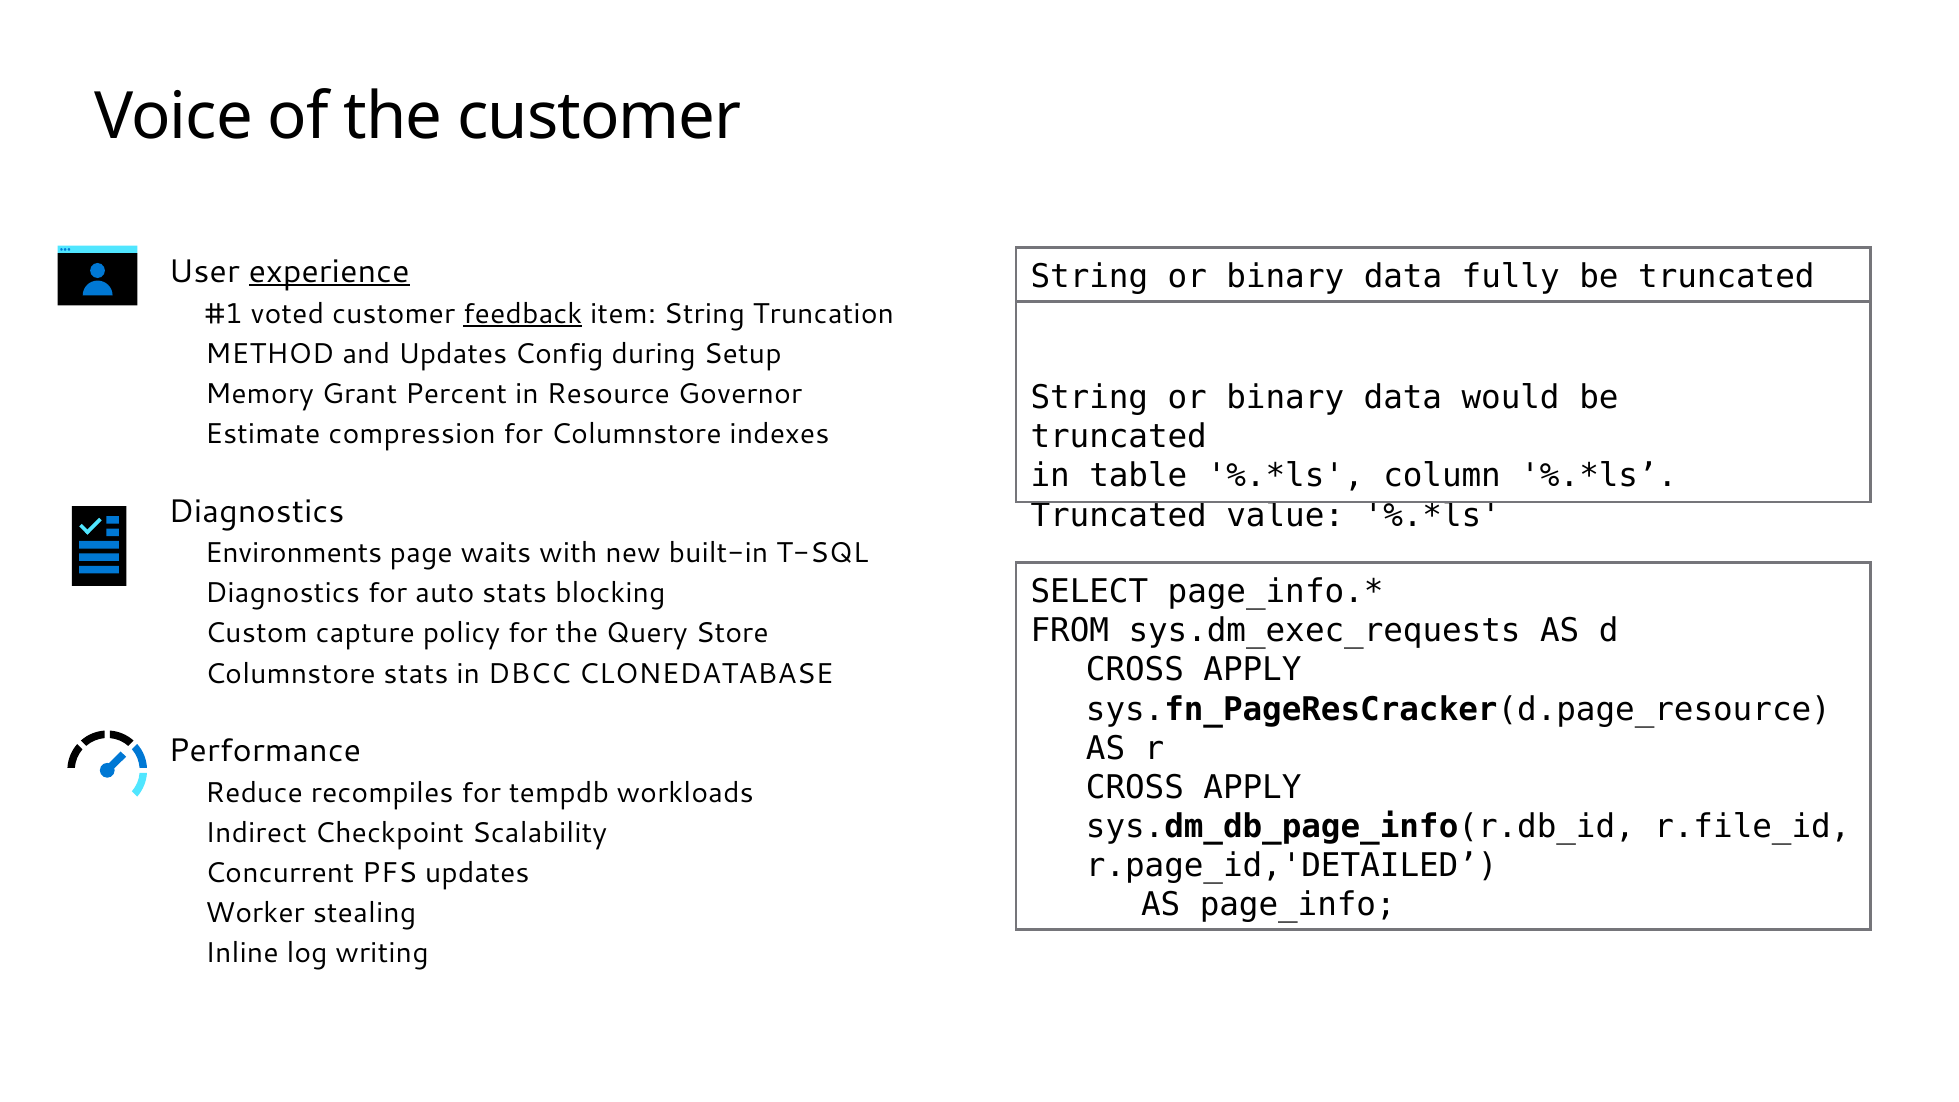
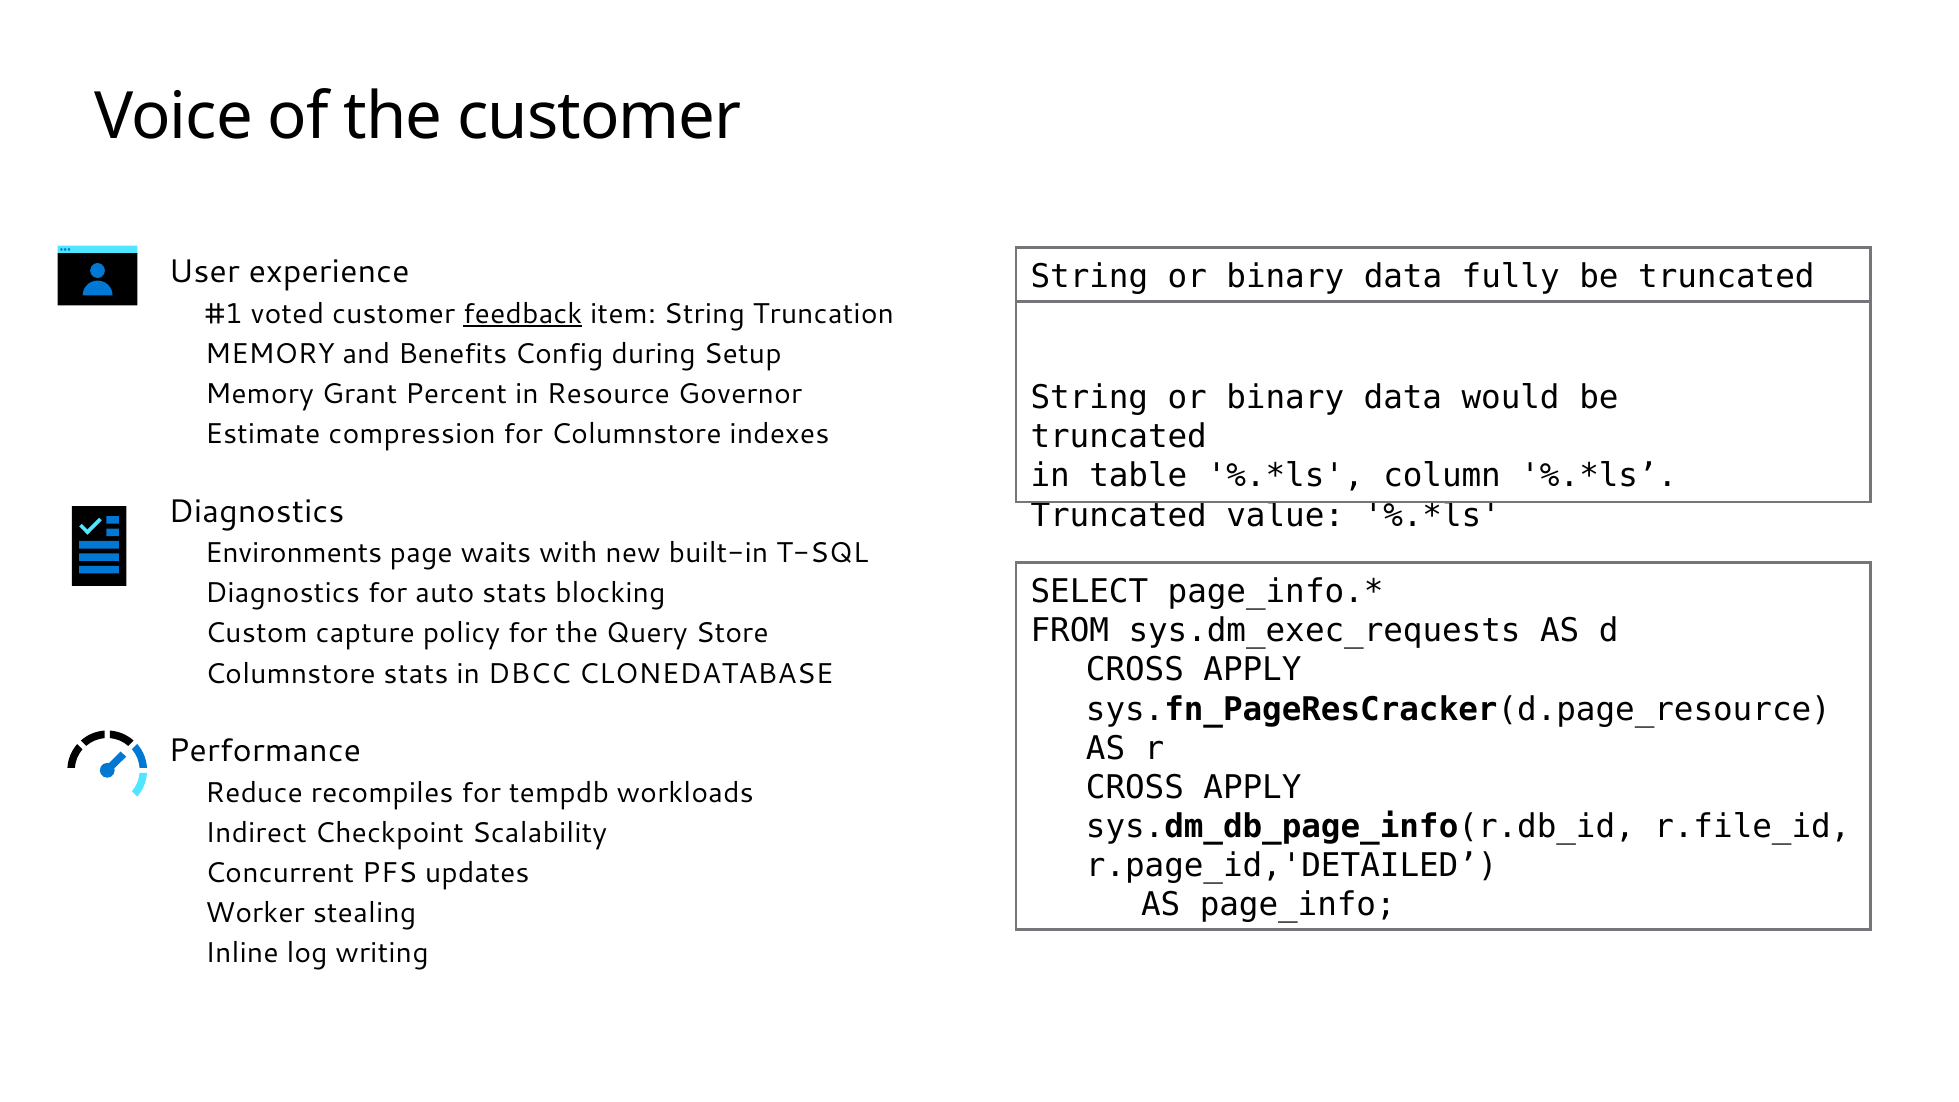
experience underline: present -> none
METHOD at (270, 354): METHOD -> MEMORY
and Updates: Updates -> Benefits
